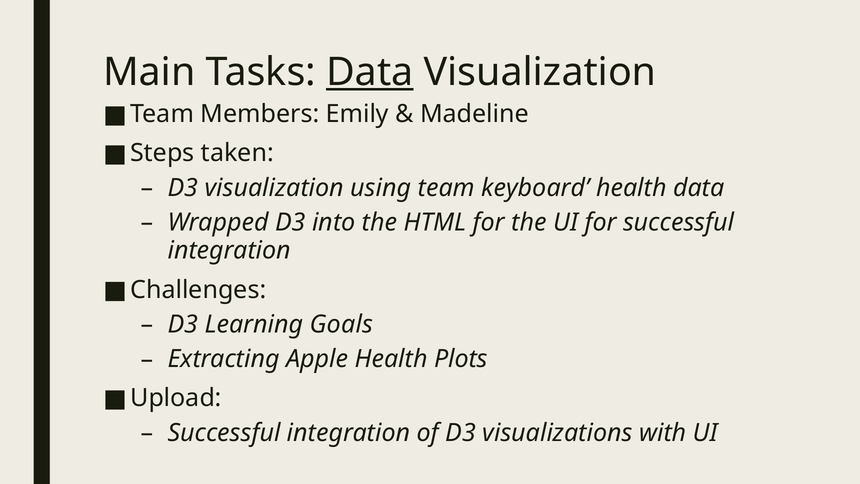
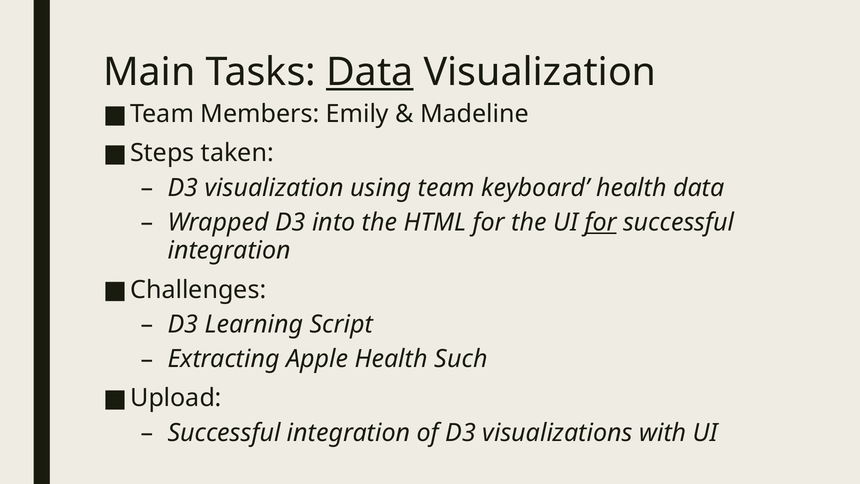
for at (601, 222) underline: none -> present
Goals: Goals -> Script
Plots: Plots -> Such
